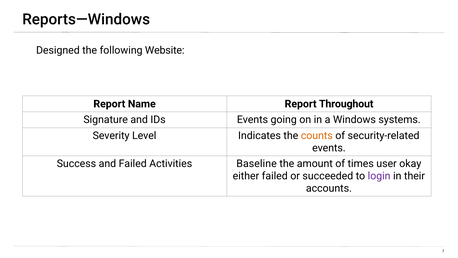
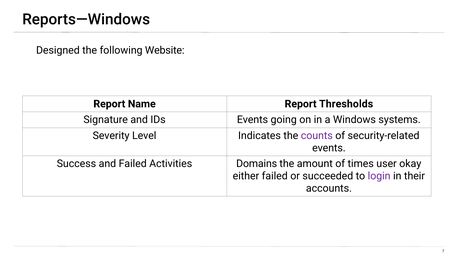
Throughout: Throughout -> Thresholds
counts colour: orange -> purple
Baseline: Baseline -> Domains
